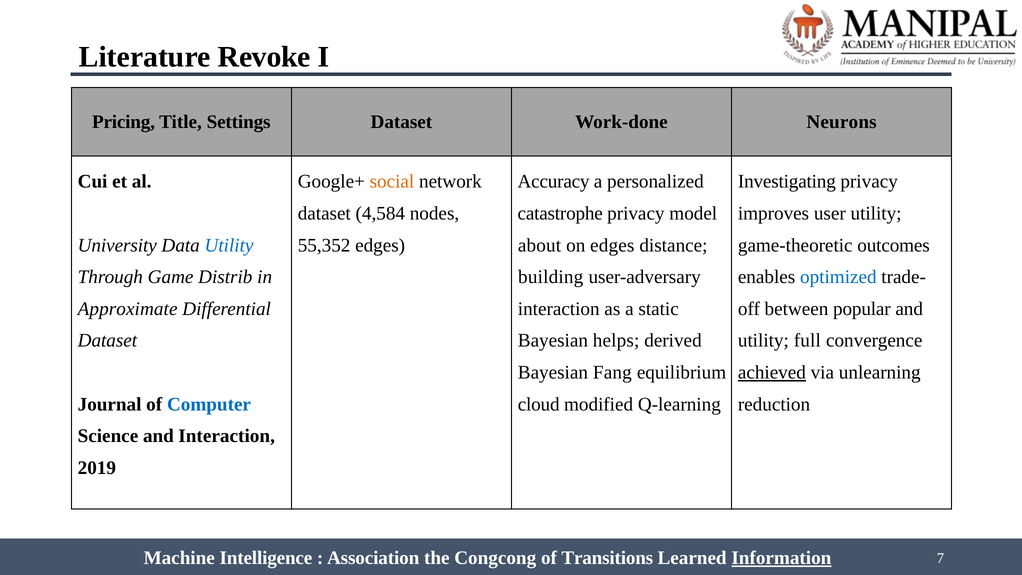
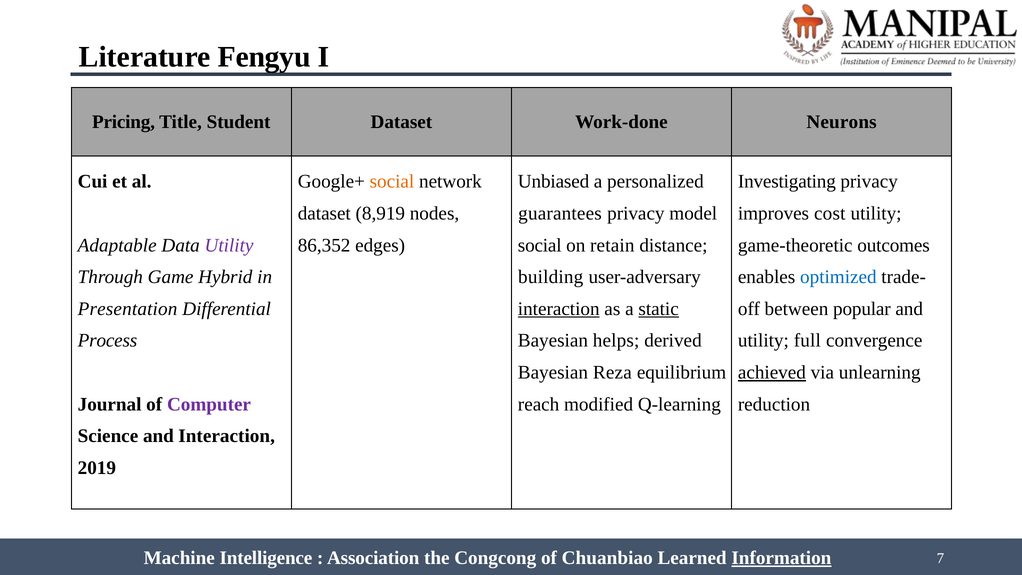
Revoke: Revoke -> Fengyu
Settings: Settings -> Student
Accuracy: Accuracy -> Unbiased
4,584: 4,584 -> 8,919
catastrophe: catastrophe -> guarantees
user: user -> cost
University: University -> Adaptable
Utility at (229, 245) colour: blue -> purple
55,352: 55,352 -> 86,352
about at (540, 245): about -> social
on edges: edges -> retain
Distrib: Distrib -> Hybrid
Approximate: Approximate -> Presentation
interaction at (559, 309) underline: none -> present
static underline: none -> present
Dataset at (107, 341): Dataset -> Process
Fang: Fang -> Reza
Computer colour: blue -> purple
cloud: cloud -> reach
Transitions: Transitions -> Chuanbiao
